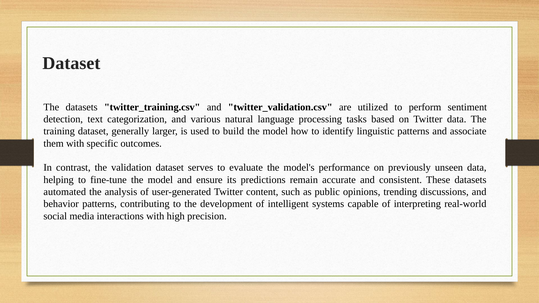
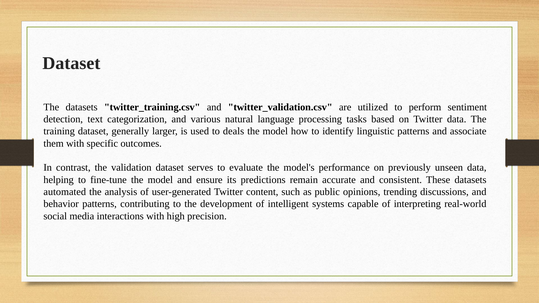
build: build -> deals
